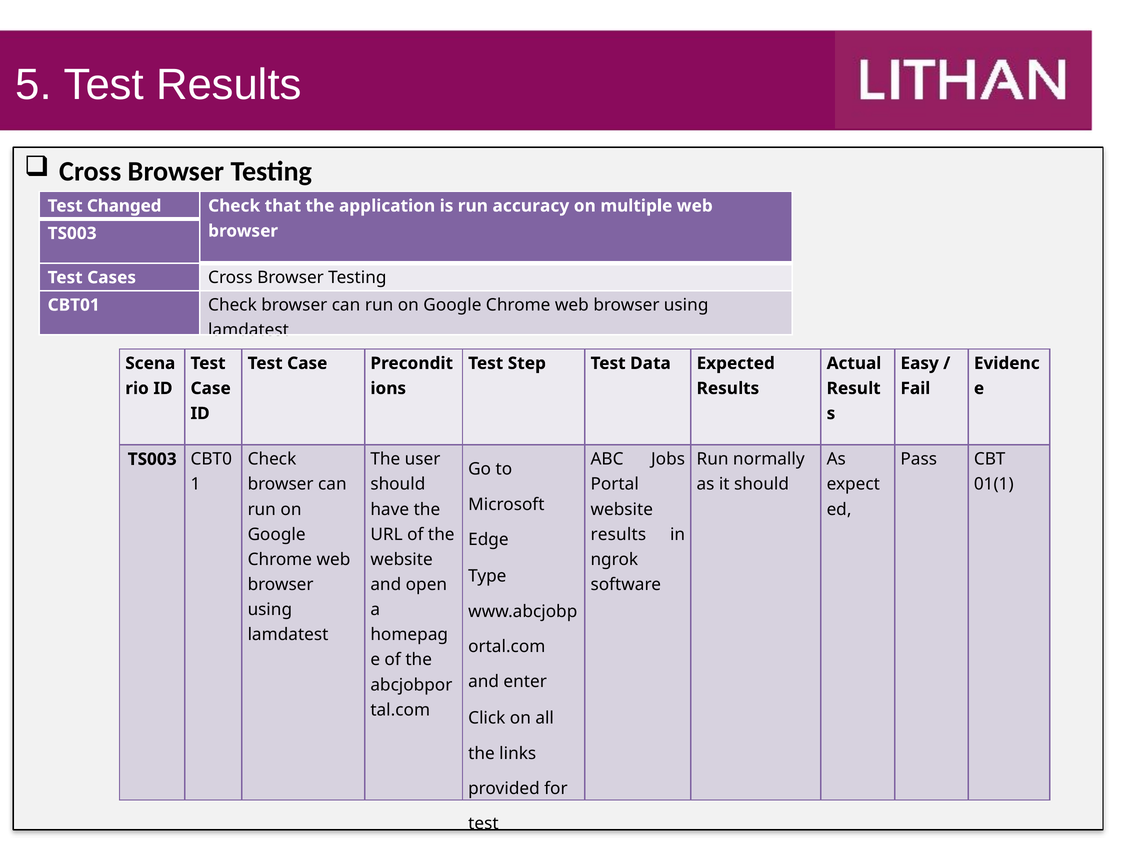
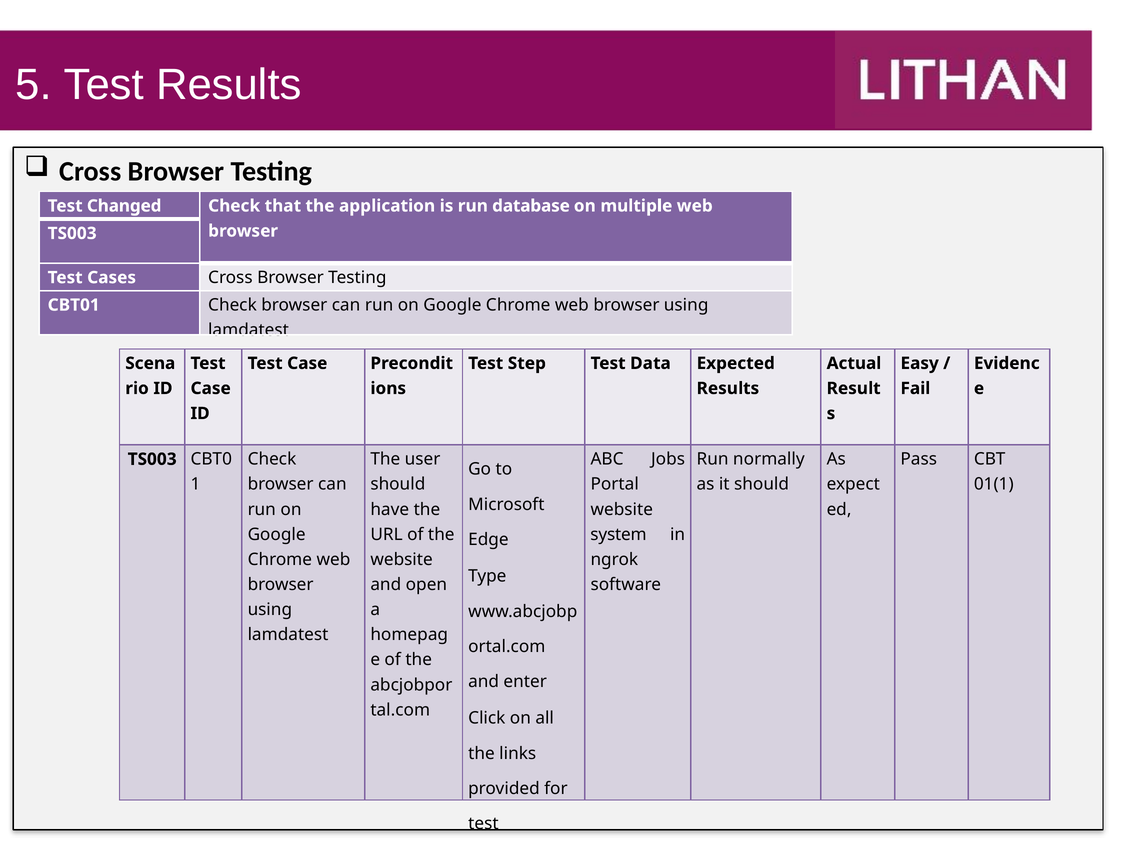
accuracy: accuracy -> database
results at (618, 534): results -> system
